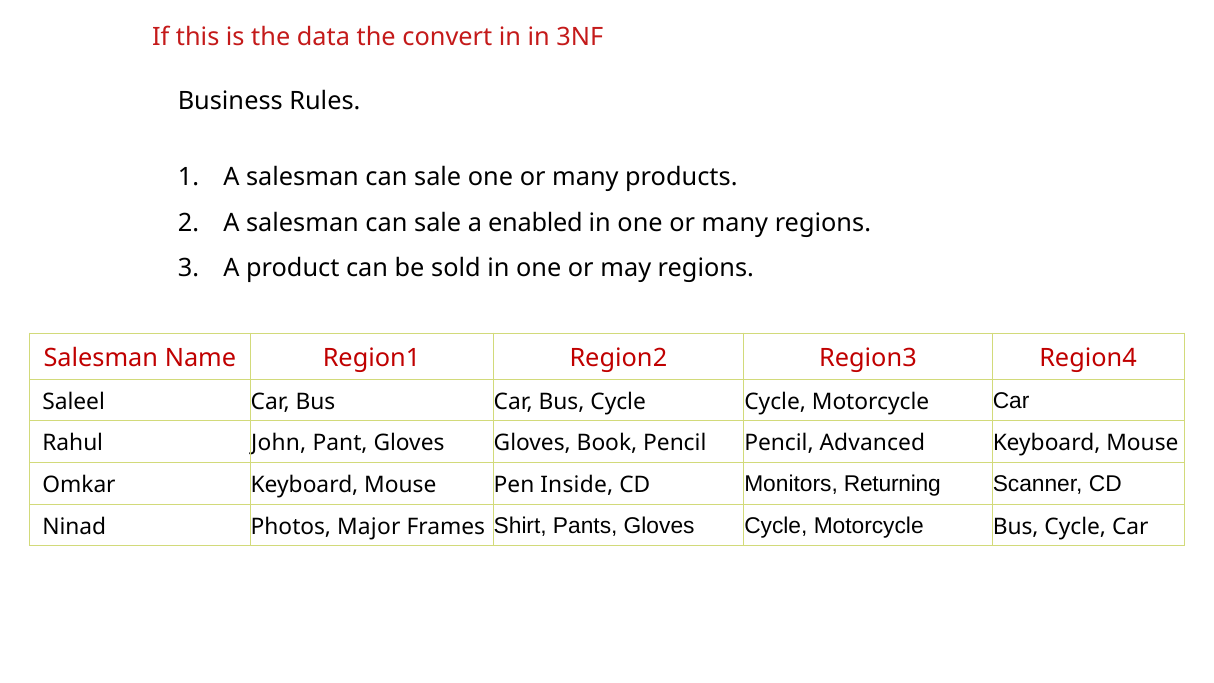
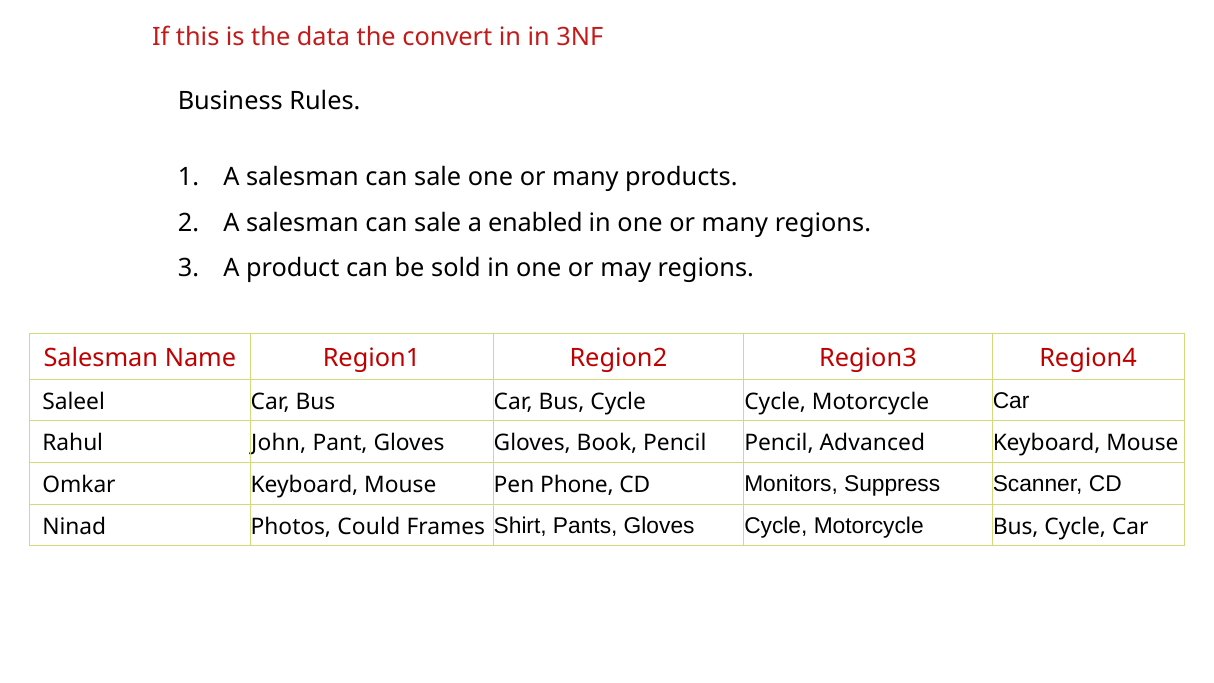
Inside: Inside -> Phone
Returning: Returning -> Suppress
Major: Major -> Could
